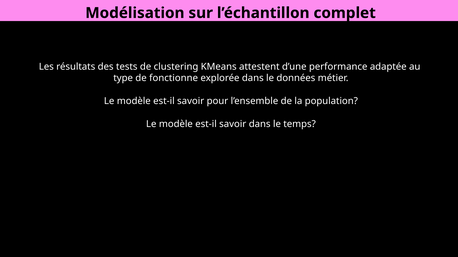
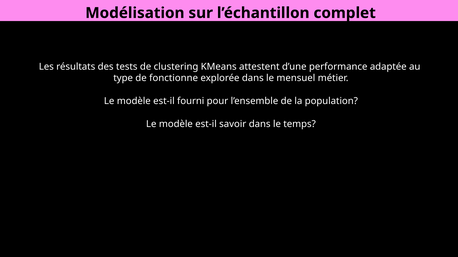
données: données -> mensuel
savoir at (191, 101): savoir -> fourni
